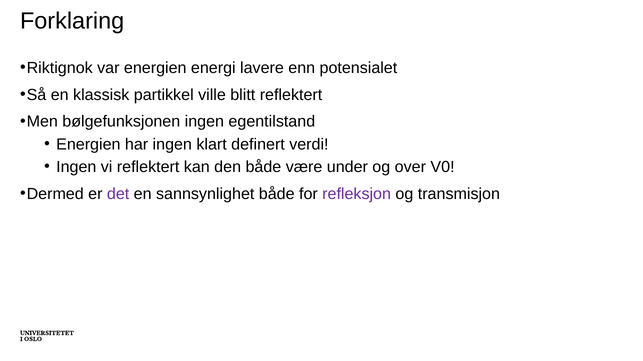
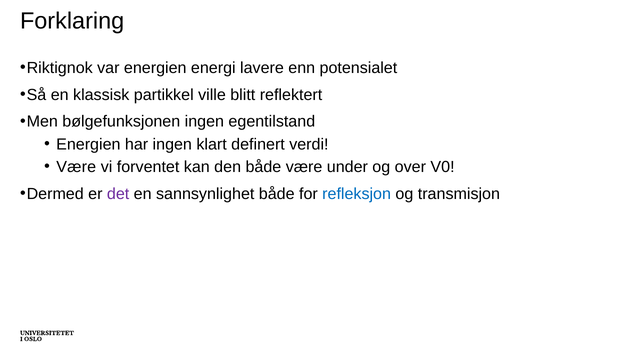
Ingen at (76, 167): Ingen -> Være
vi reflektert: reflektert -> forventet
refleksjon colour: purple -> blue
